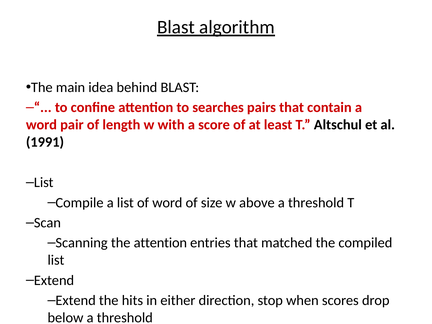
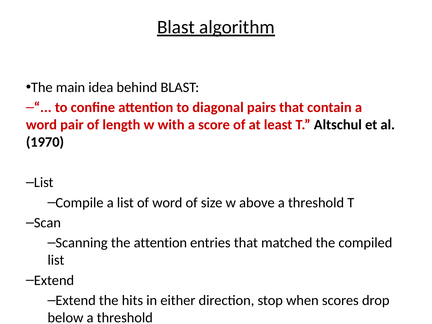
searches: searches -> diagonal
1991: 1991 -> 1970
